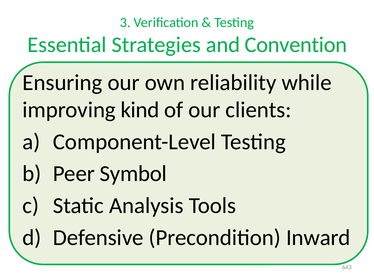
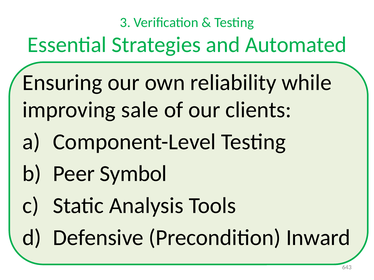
Convention: Convention -> Automated
kind: kind -> sale
